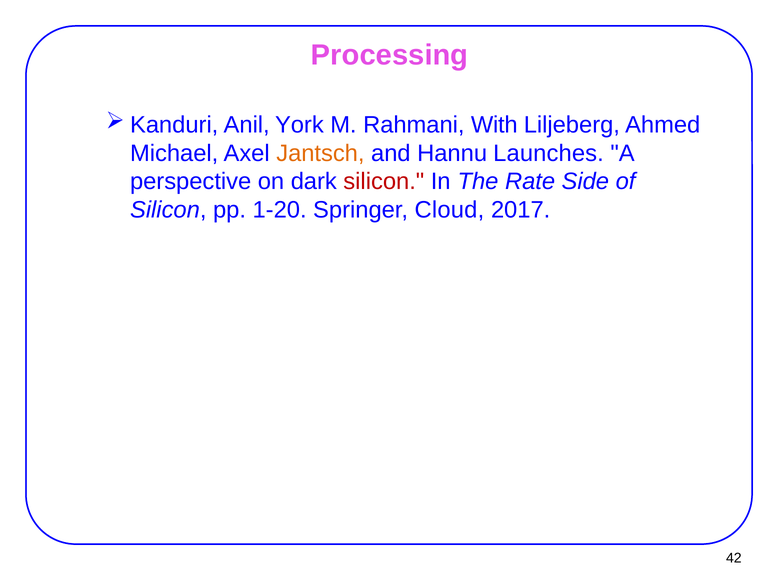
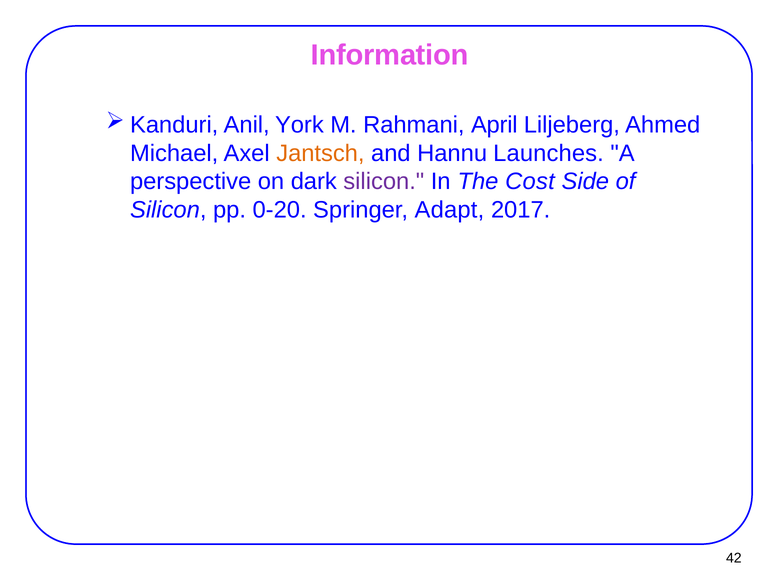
Processing: Processing -> Information
With: With -> April
silicon at (384, 182) colour: red -> purple
Rate: Rate -> Cost
1-20: 1-20 -> 0-20
Cloud: Cloud -> Adapt
